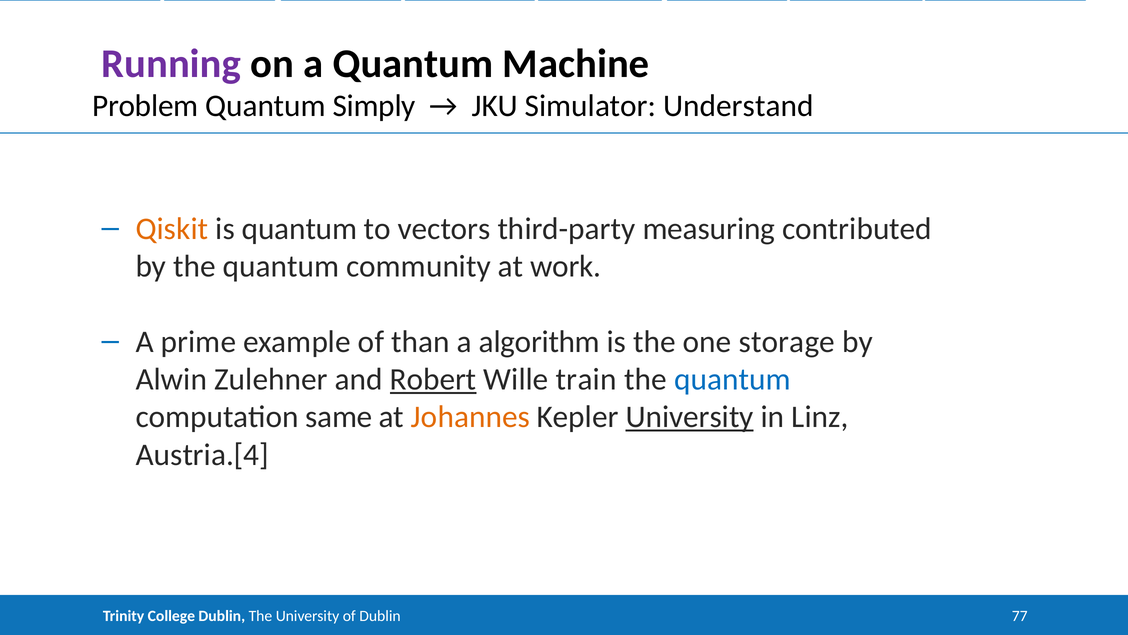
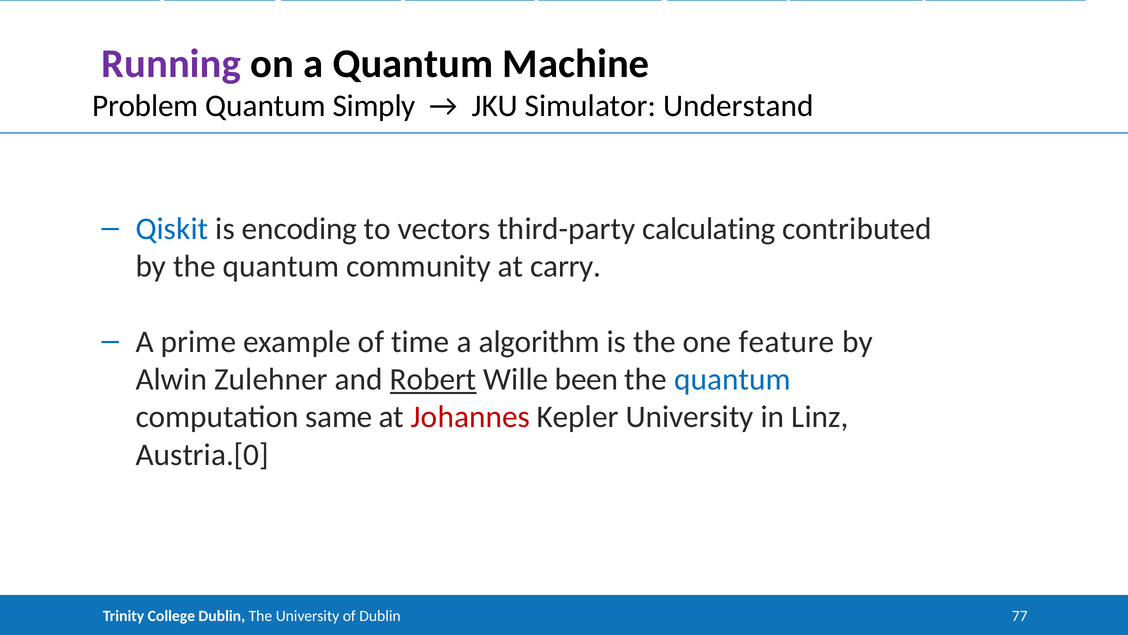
Qiskit colour: orange -> blue
is quantum: quantum -> encoding
measuring: measuring -> calculating
at work: work -> carry
than: than -> time
storage: storage -> feature
train: train -> been
Johannes colour: orange -> red
University at (690, 417) underline: present -> none
Austria.[4: Austria.[4 -> Austria.[0
